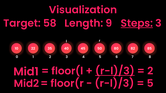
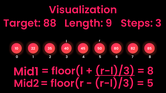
58: 58 -> 88
Steps underline: present -> none
2 at (150, 71): 2 -> 8
